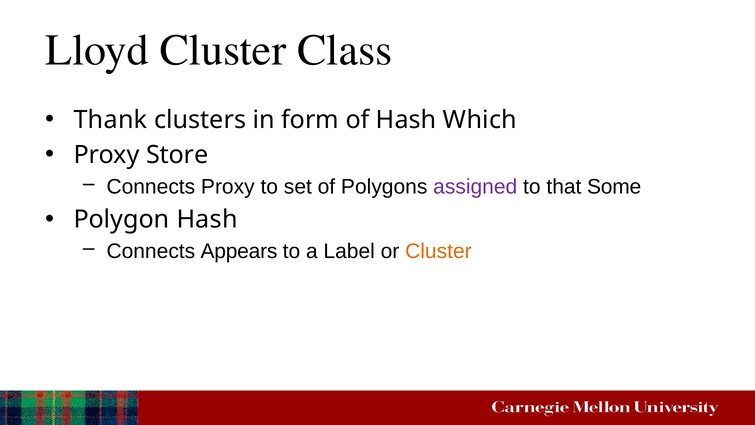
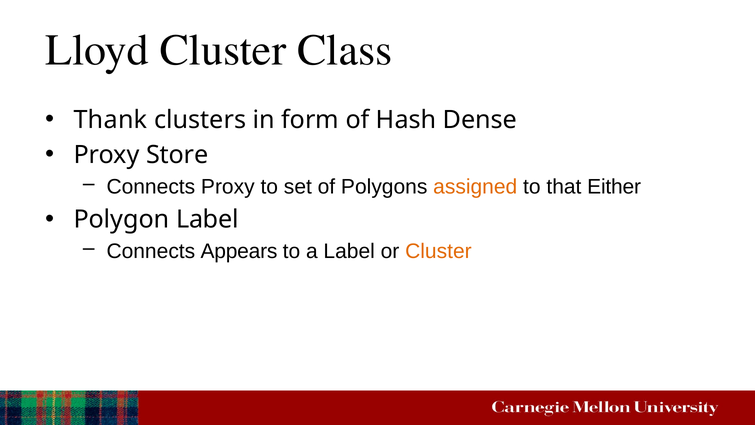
Which: Which -> Dense
assigned colour: purple -> orange
Some: Some -> Either
Polygon Hash: Hash -> Label
